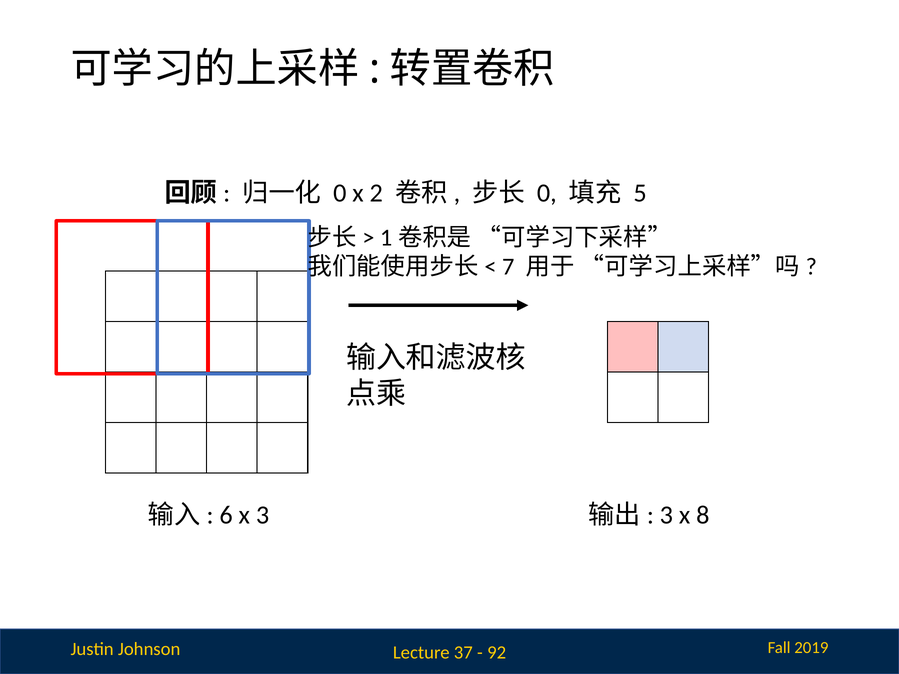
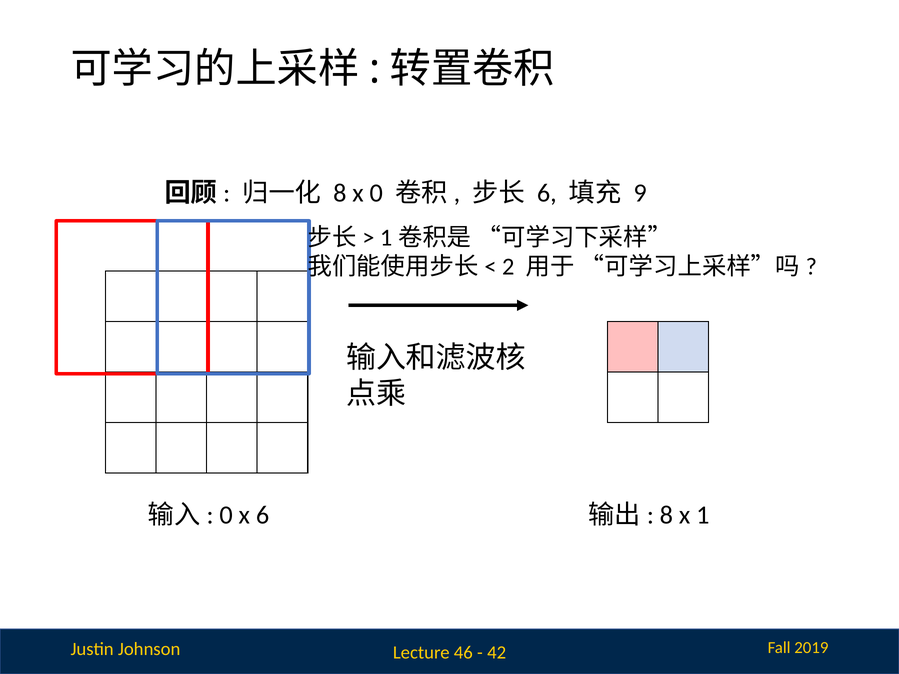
0 at (340, 193): 0 -> 8
x 2: 2 -> 0
0 at (547, 193): 0 -> 6
5: 5 -> 9
7: 7 -> 2
6 at (226, 515): 6 -> 0
x 3: 3 -> 6
3 at (666, 515): 3 -> 8
8: 8 -> 1
37: 37 -> 46
92: 92 -> 42
